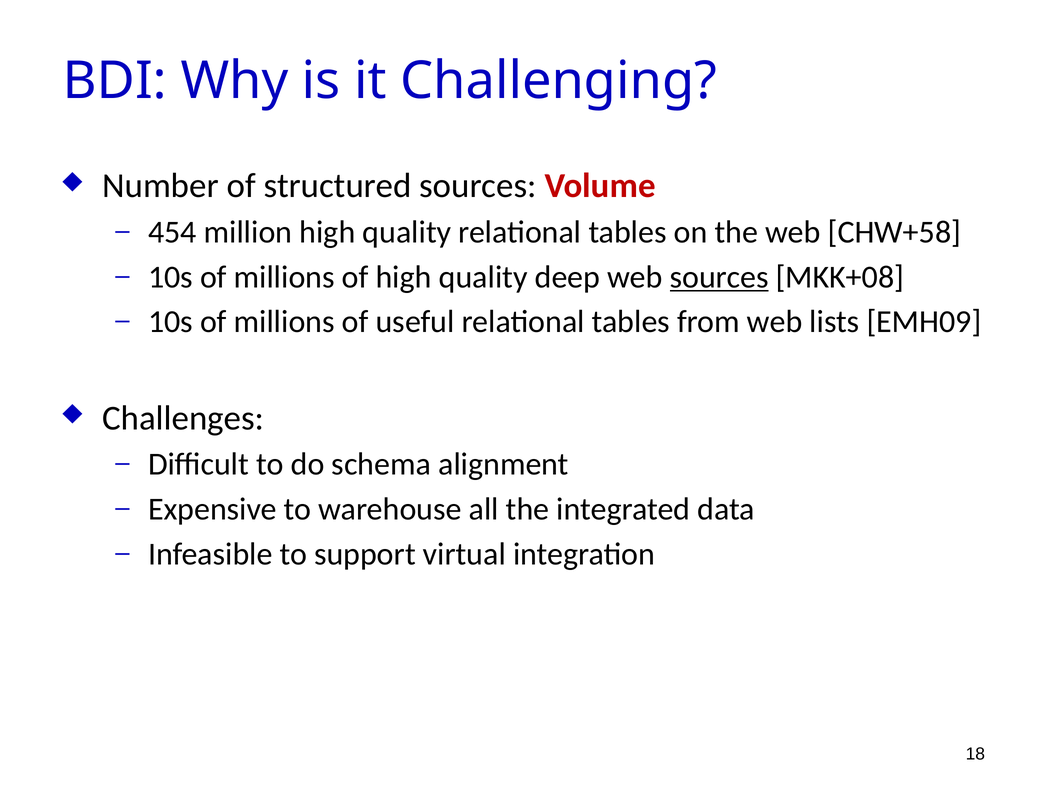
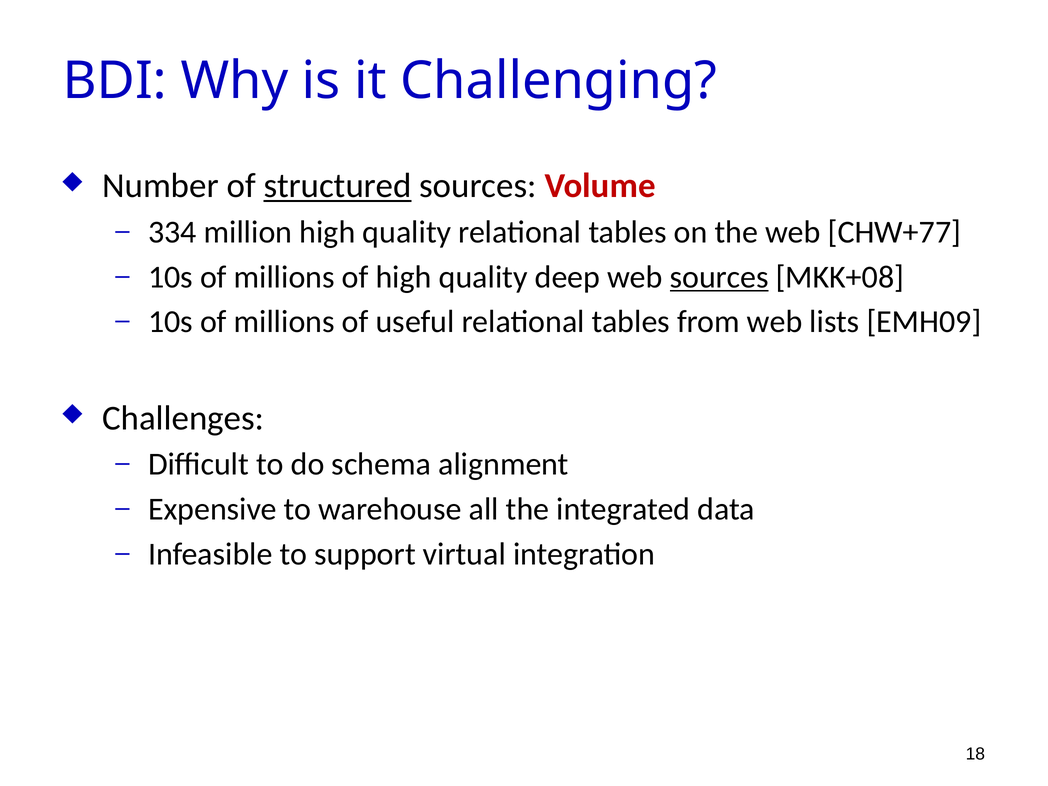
structured underline: none -> present
454: 454 -> 334
CHW+58: CHW+58 -> CHW+77
